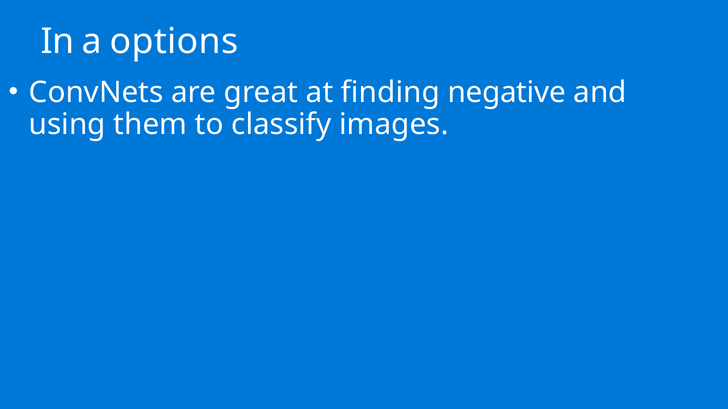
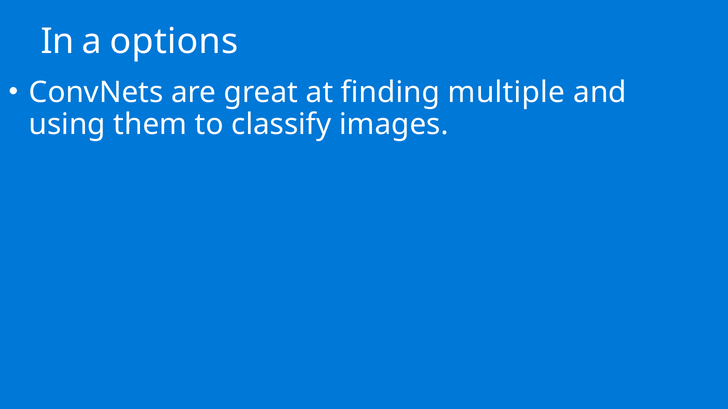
negative: negative -> multiple
